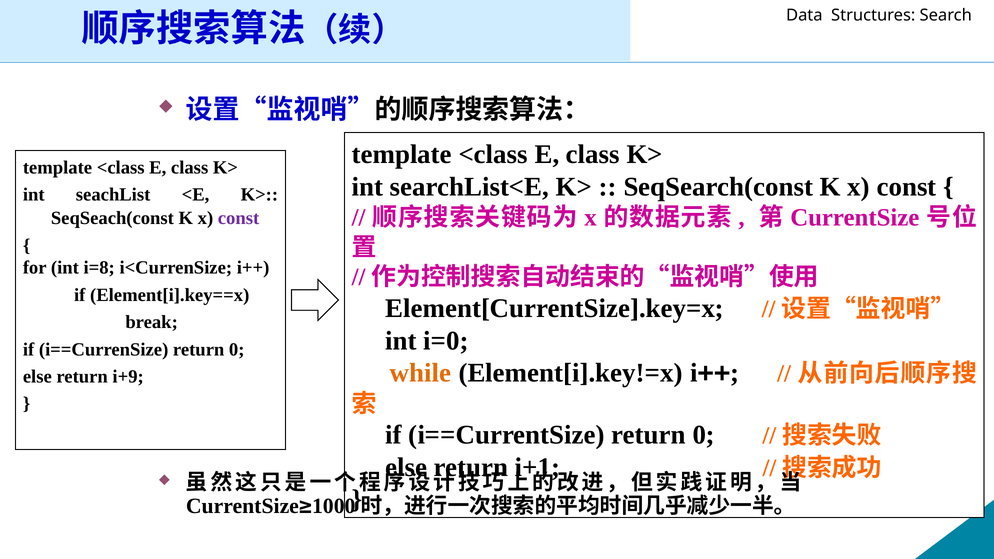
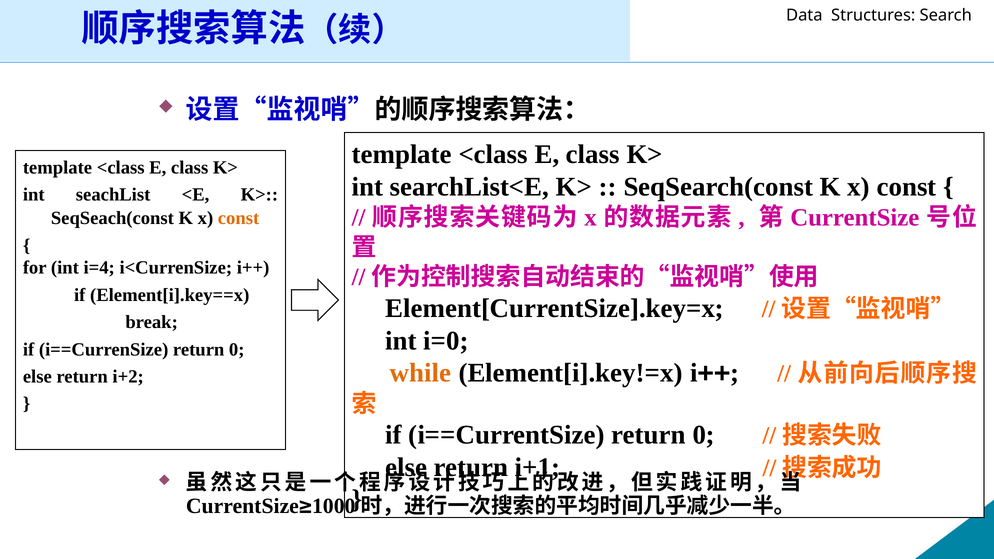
const at (239, 218) colour: purple -> orange
i=8: i=8 -> i=4
i+9: i+9 -> i+2
